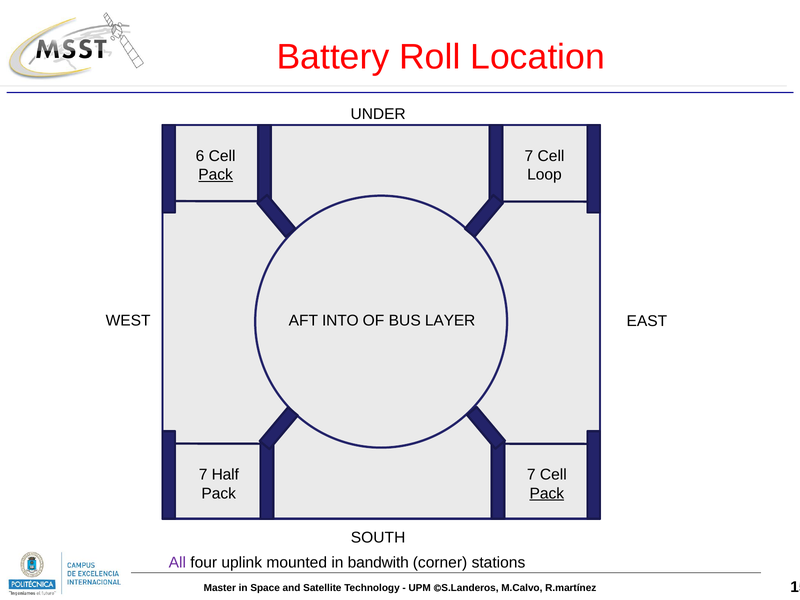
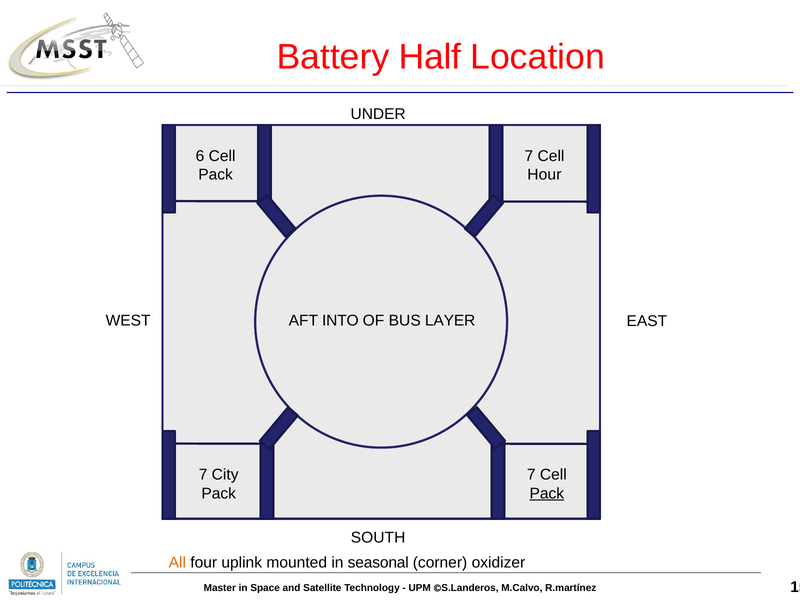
Roll: Roll -> Half
Pack at (216, 175) underline: present -> none
Loop: Loop -> Hour
Half: Half -> City
All colour: purple -> orange
bandwith: bandwith -> seasonal
stations: stations -> oxidizer
